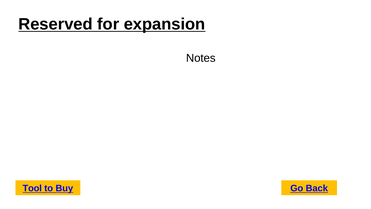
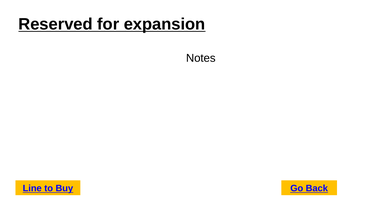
Tool: Tool -> Line
